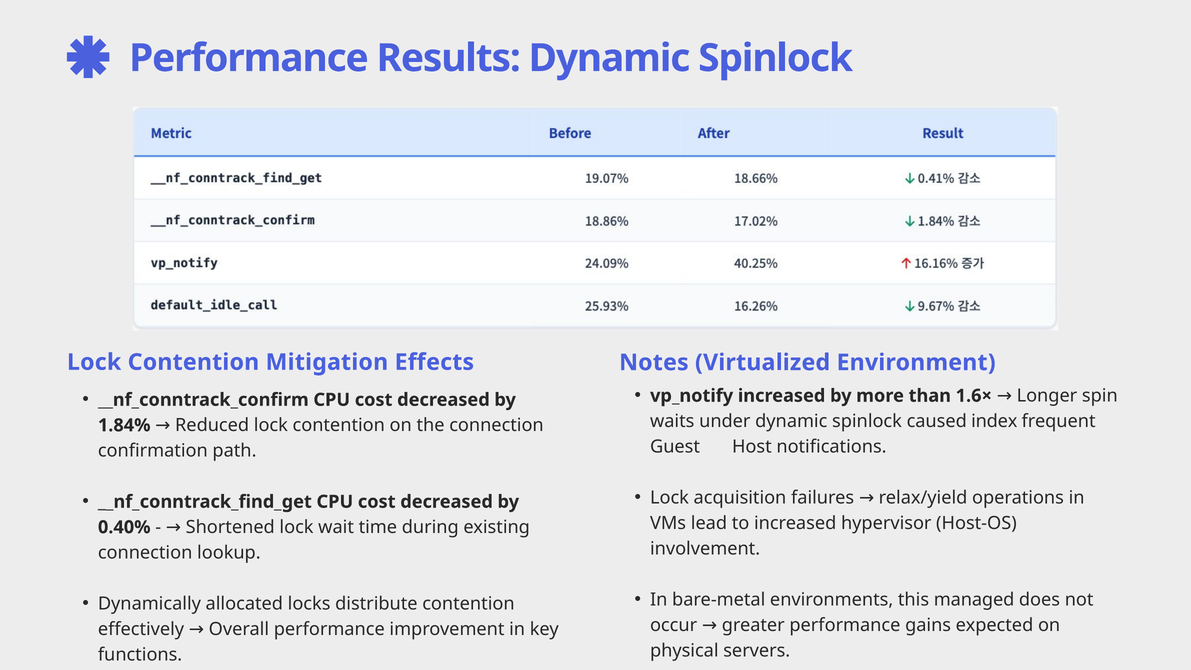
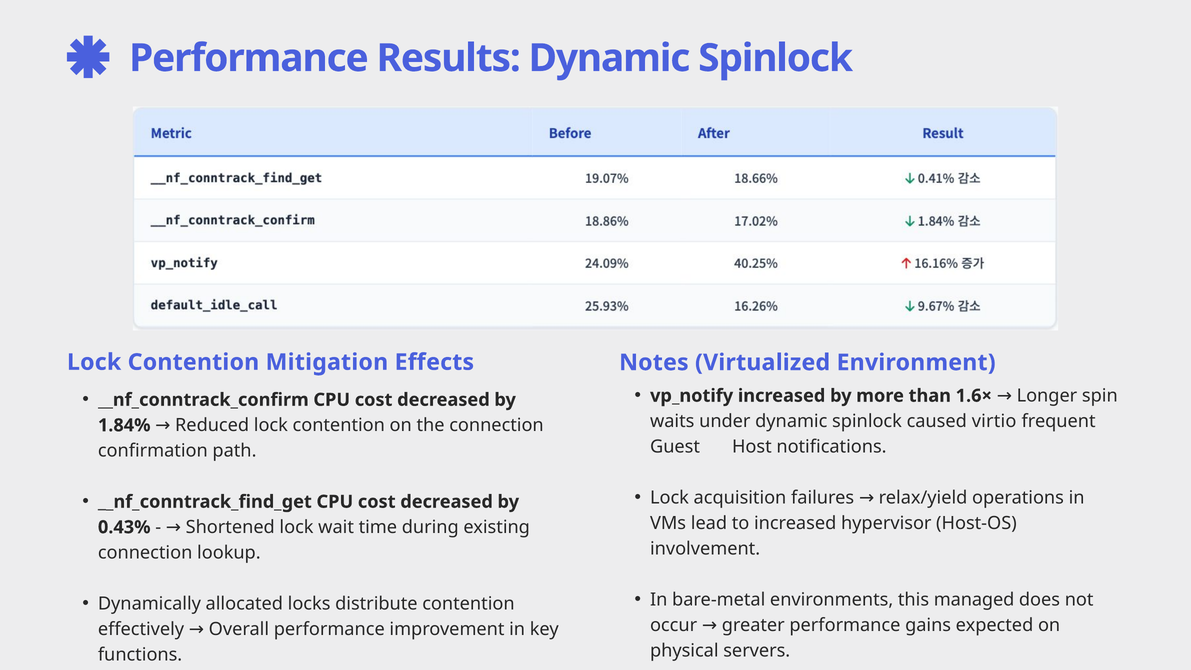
index: index -> virtio
0.40%: 0.40% -> 0.43%
